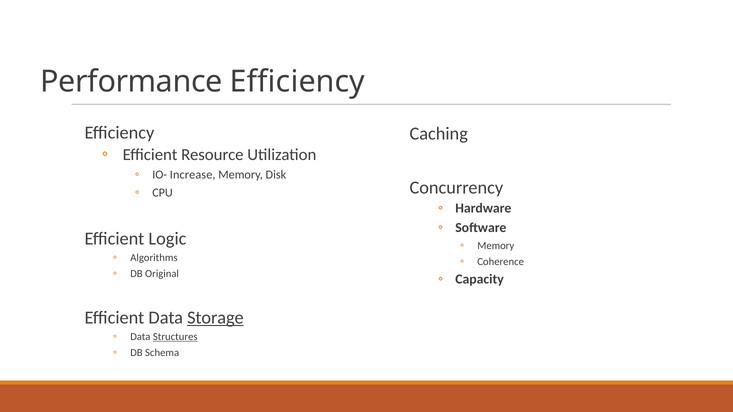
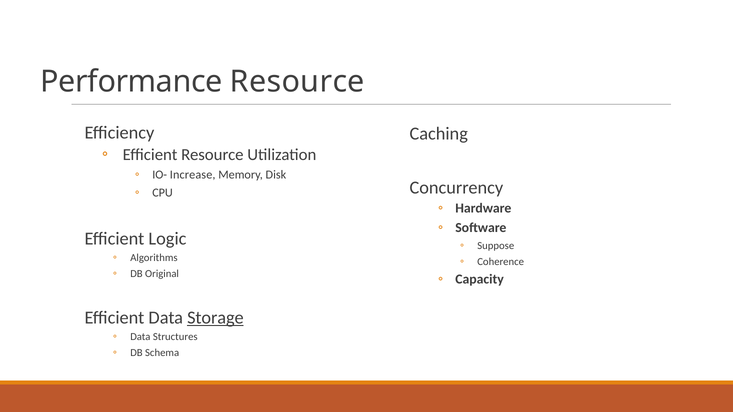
Performance Efficiency: Efficiency -> Resource
Memory at (496, 246): Memory -> Suppose
Structures underline: present -> none
